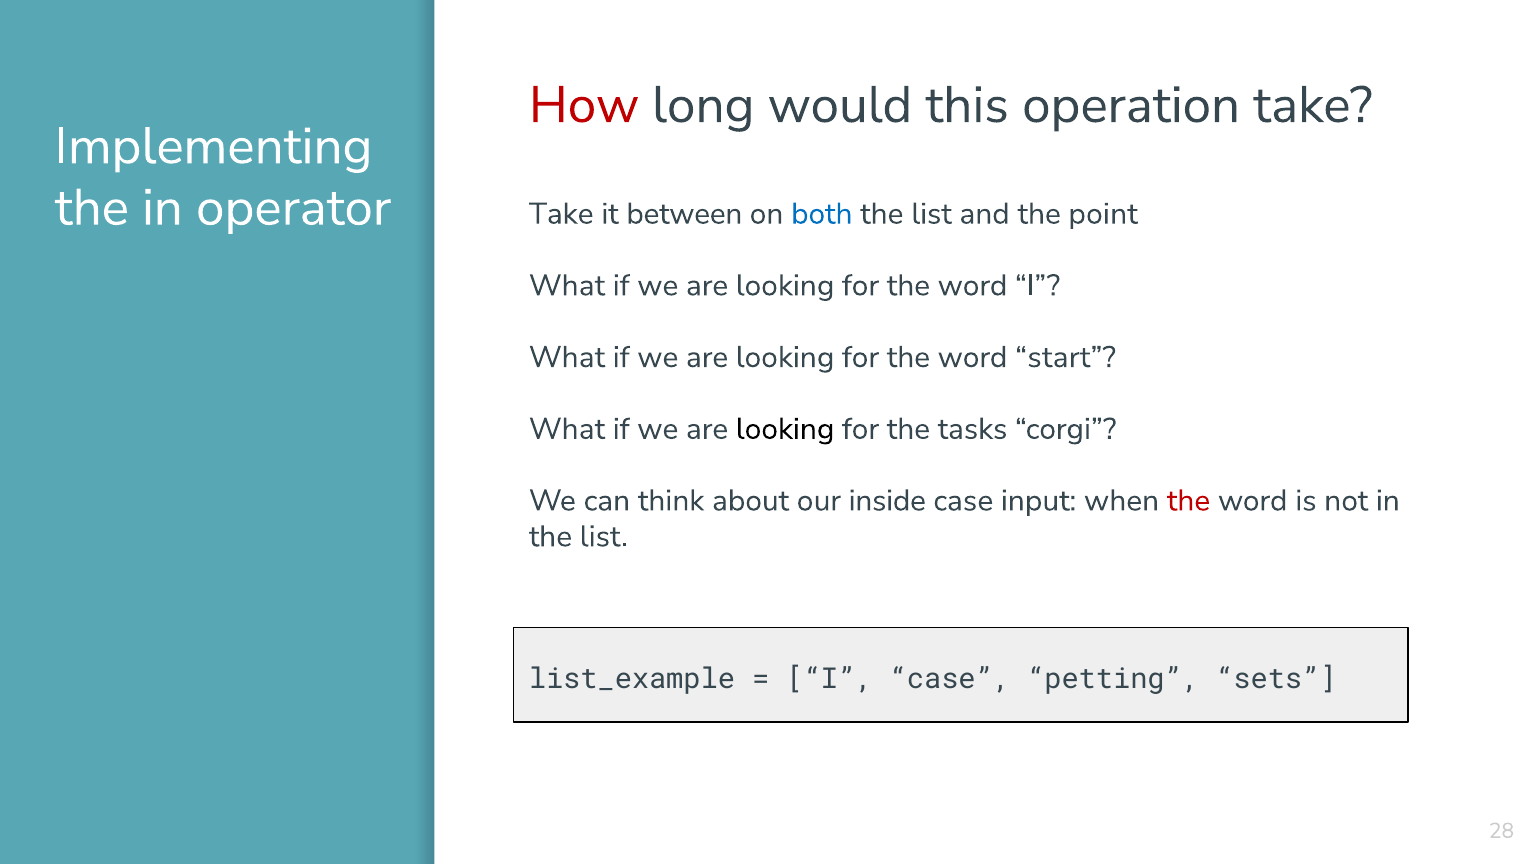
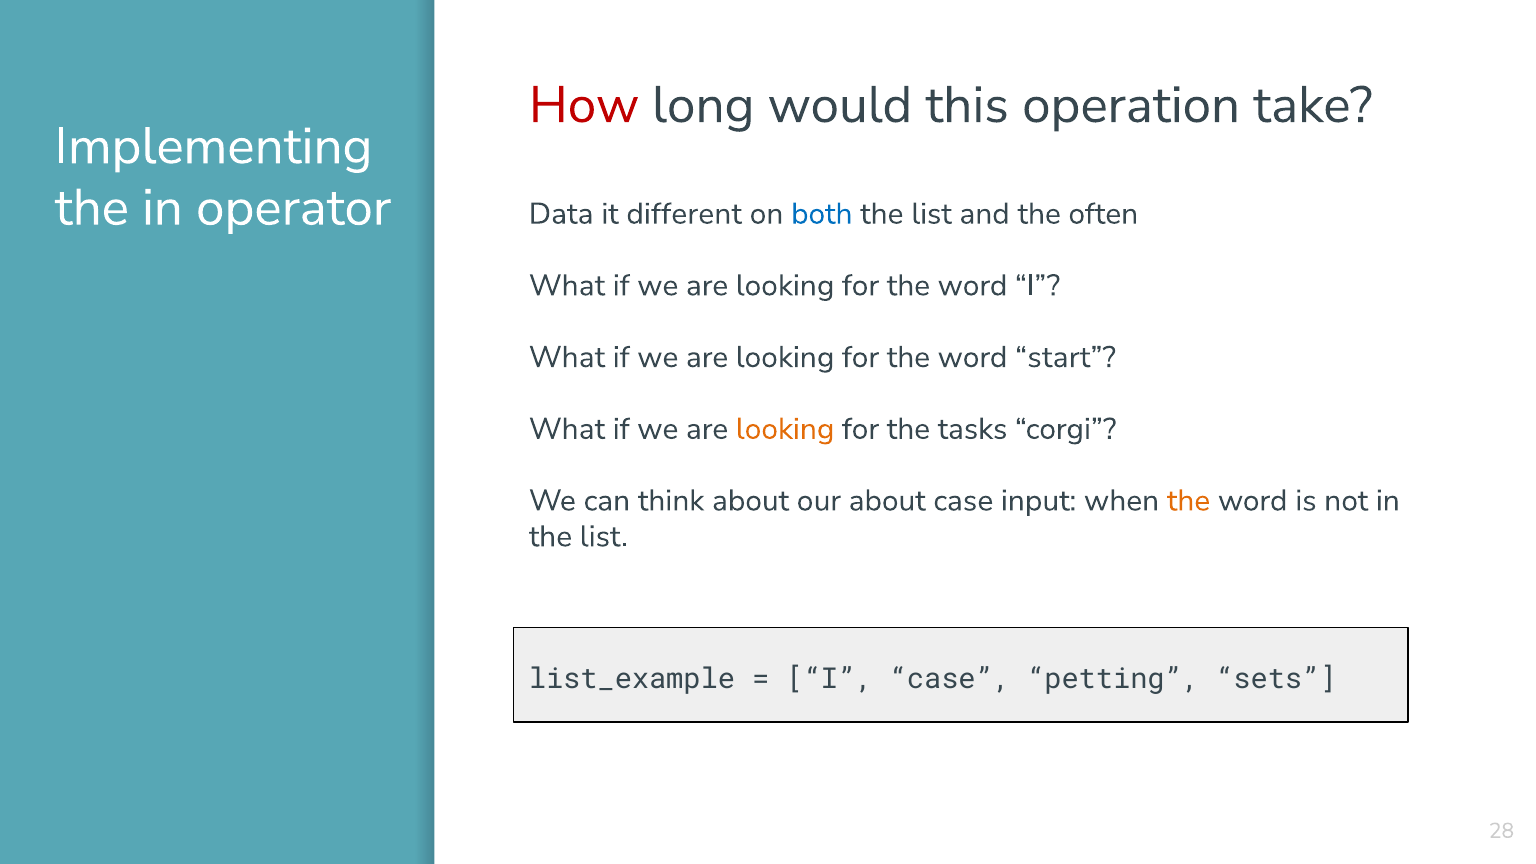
Take at (561, 214): Take -> Data
between: between -> different
point: point -> often
looking at (785, 429) colour: black -> orange
our inside: inside -> about
the at (1189, 501) colour: red -> orange
